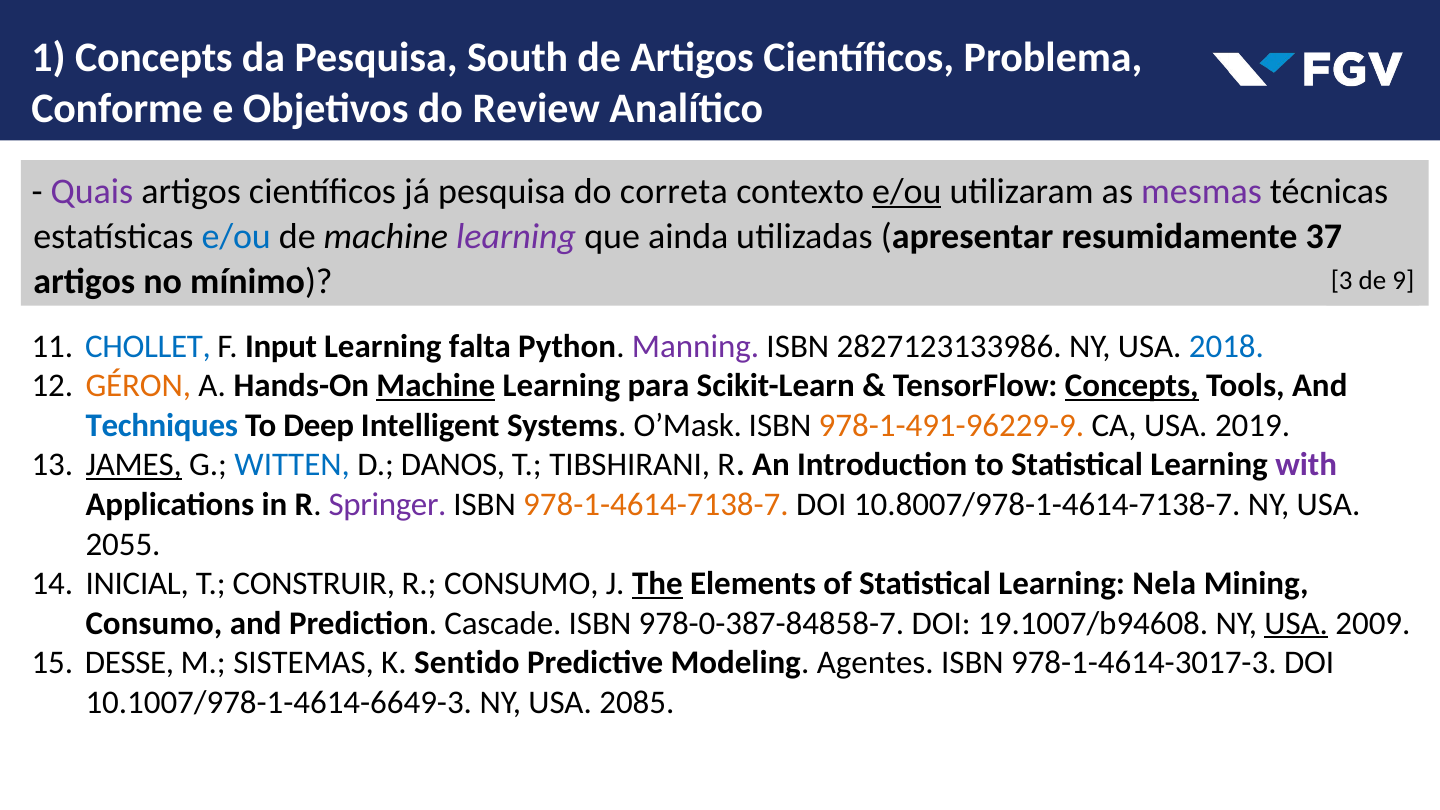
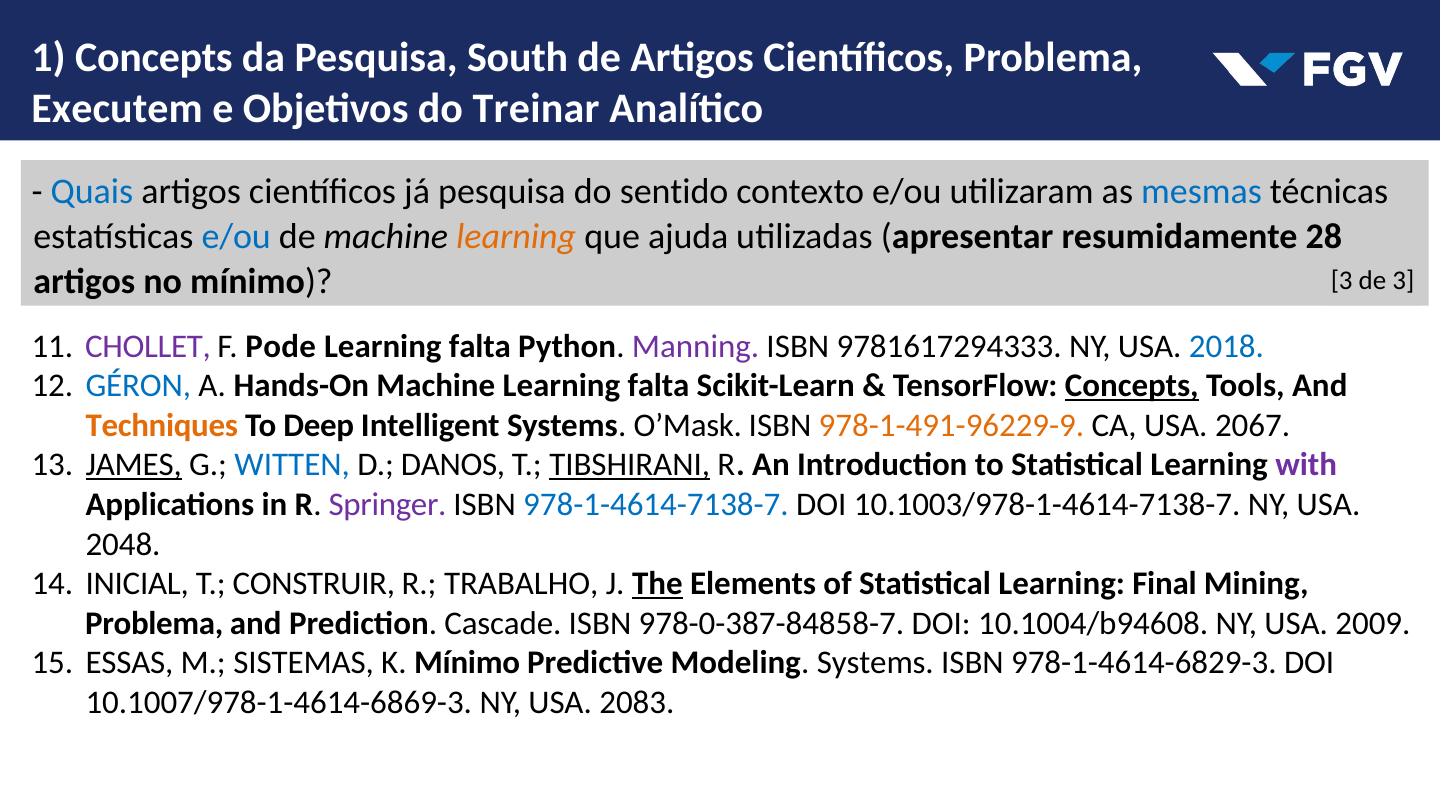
Conforme: Conforme -> Executem
Review: Review -> Treinar
Quais colour: purple -> blue
correta: correta -> sentido
e/ou at (907, 191) underline: present -> none
mesmas colour: purple -> blue
learning at (516, 236) colour: purple -> orange
ainda: ainda -> ajuda
37: 37 -> 28
de 9: 9 -> 3
CHOLLET colour: blue -> purple
Input: Input -> Pode
2827123133986: 2827123133986 -> 9781617294333
GÉRON colour: orange -> blue
Machine at (436, 386) underline: present -> none
para at (658, 386): para -> falta
Techniques colour: blue -> orange
2019: 2019 -> 2067
TIBSHIRANI underline: none -> present
978-1-4614-7138-7 colour: orange -> blue
10.8007/978-1-4614-7138-7: 10.8007/978-1-4614-7138-7 -> 10.1003/978-1-4614-7138-7
2055: 2055 -> 2048
R CONSUMO: CONSUMO -> TRABALHO
Nela: Nela -> Final
Consumo at (154, 623): Consumo -> Problema
19.1007/b94608: 19.1007/b94608 -> 10.1004/b94608
USA at (1296, 623) underline: present -> none
DESSE: DESSE -> ESSAS
K Sentido: Sentido -> Mínimo
Modeling Agentes: Agentes -> Systems
978-1-4614-3017-3: 978-1-4614-3017-3 -> 978-1-4614-6829-3
10.1007/978-1-4614-6649-3: 10.1007/978-1-4614-6649-3 -> 10.1007/978-1-4614-6869-3
2085: 2085 -> 2083
